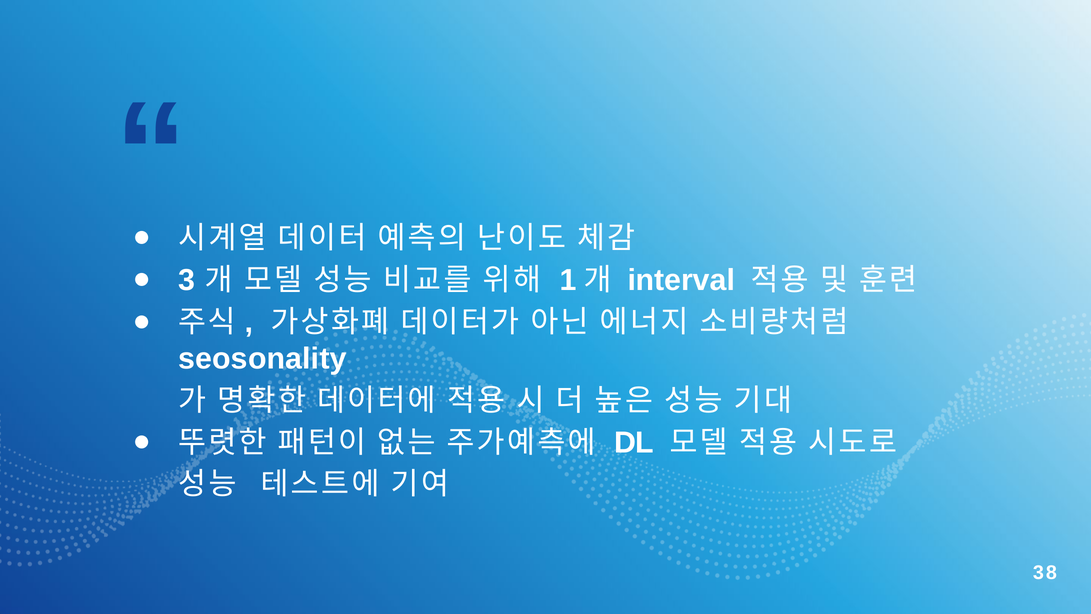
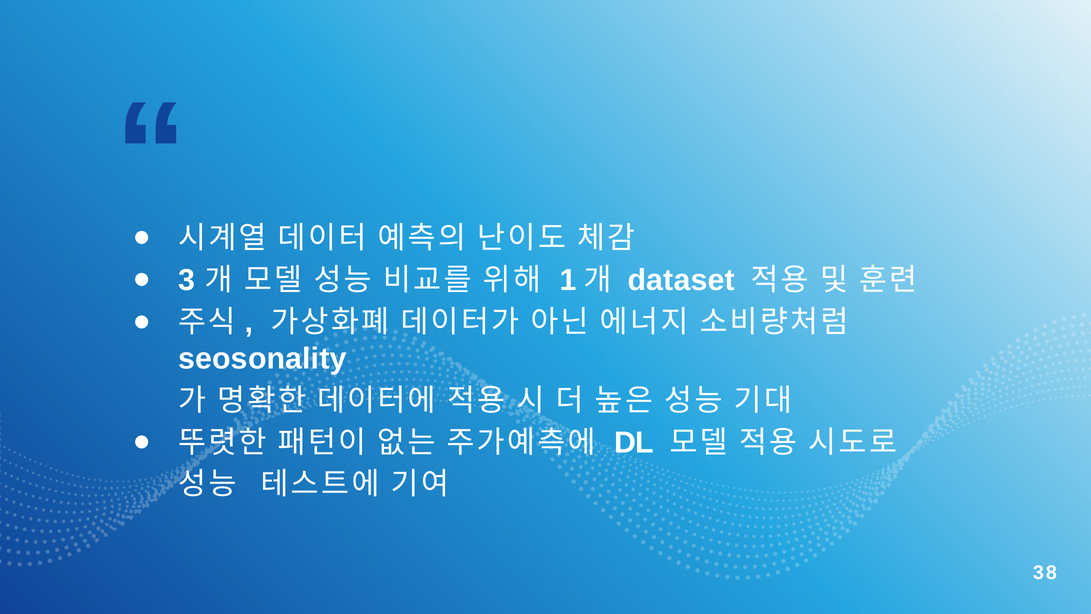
interval: interval -> dataset
